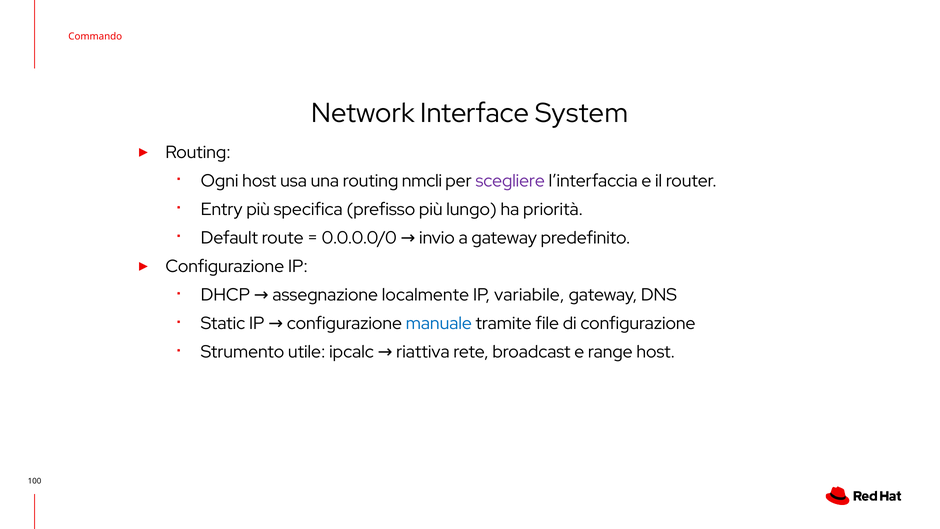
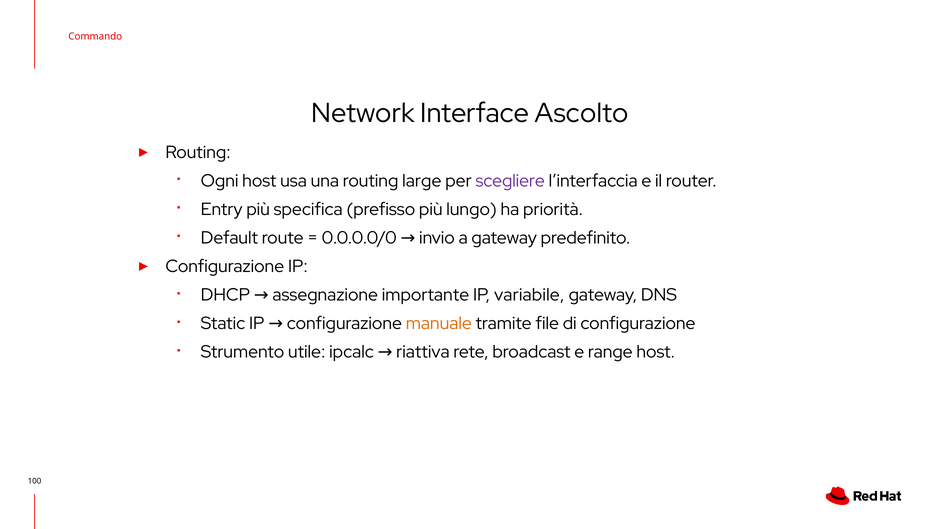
System: System -> Ascolto
nmcli: nmcli -> large
localmente: localmente -> importante
manuale colour: blue -> orange
